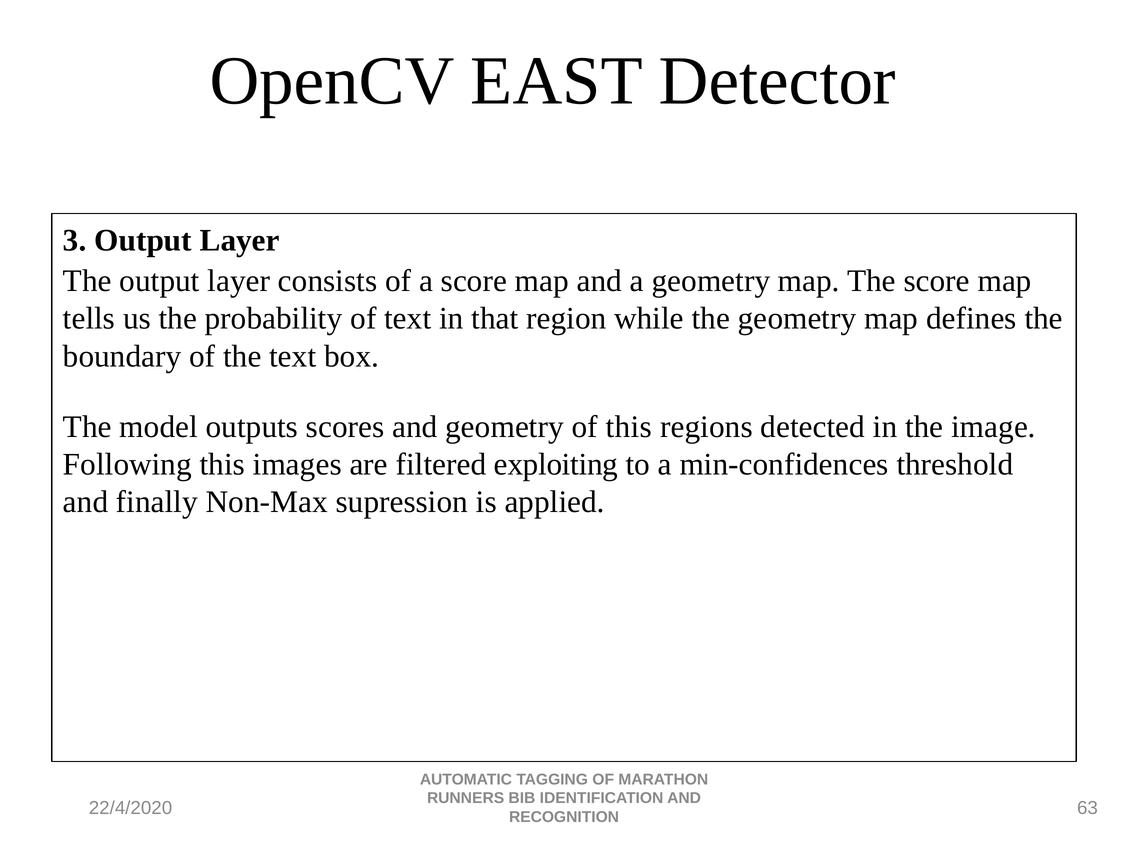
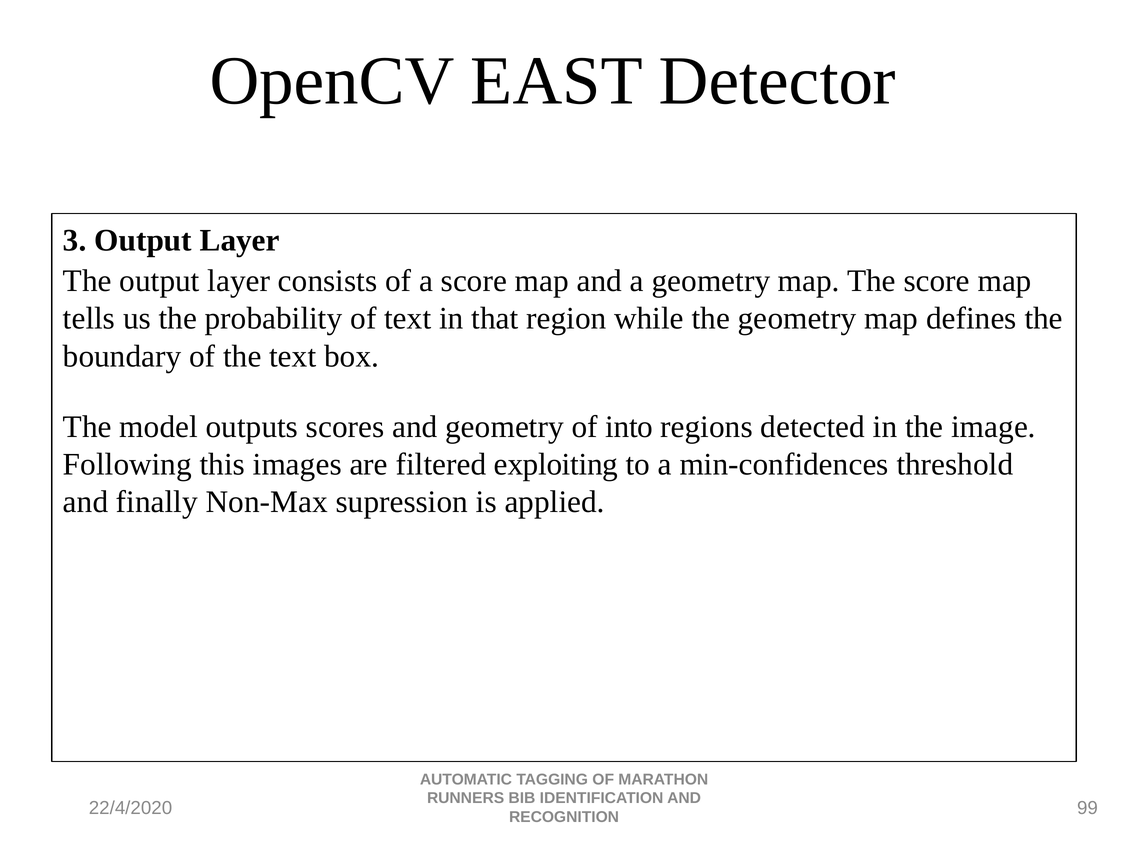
of this: this -> into
63: 63 -> 99
